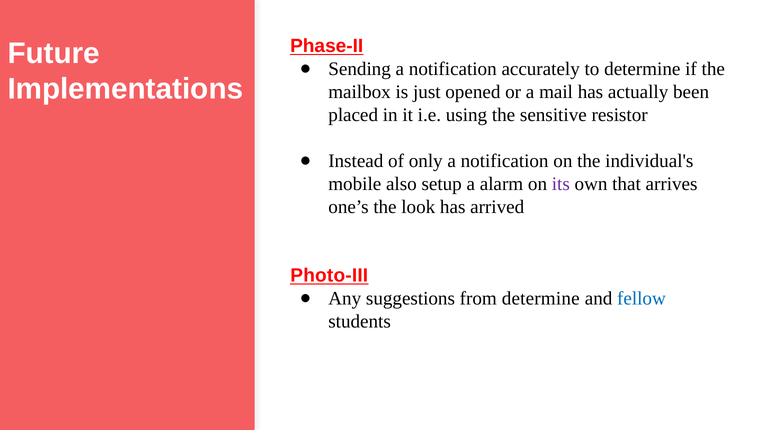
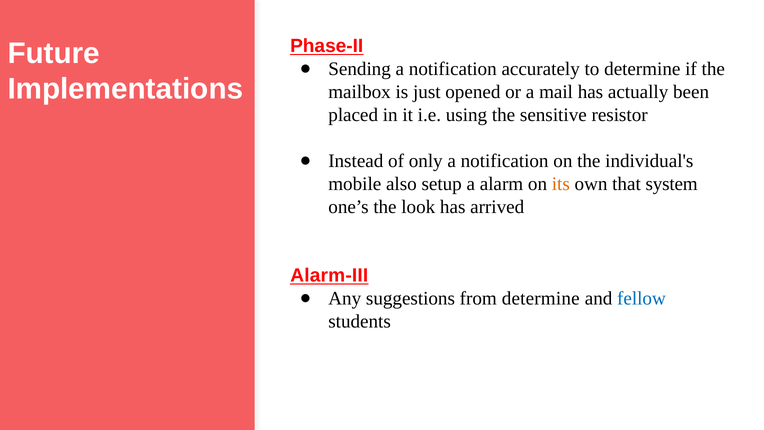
its colour: purple -> orange
arrives: arrives -> system
Photo-III: Photo-III -> Alarm-III
